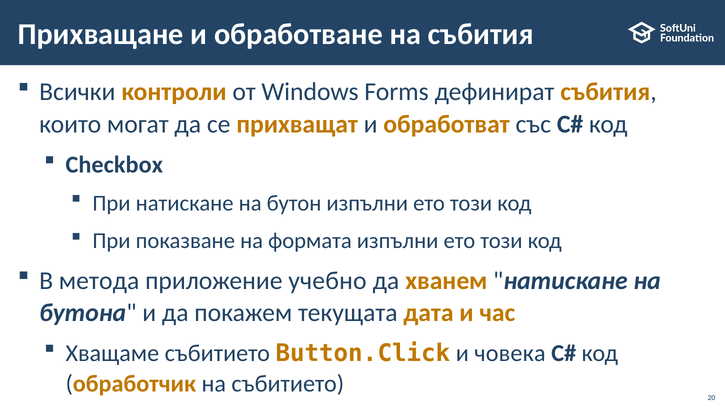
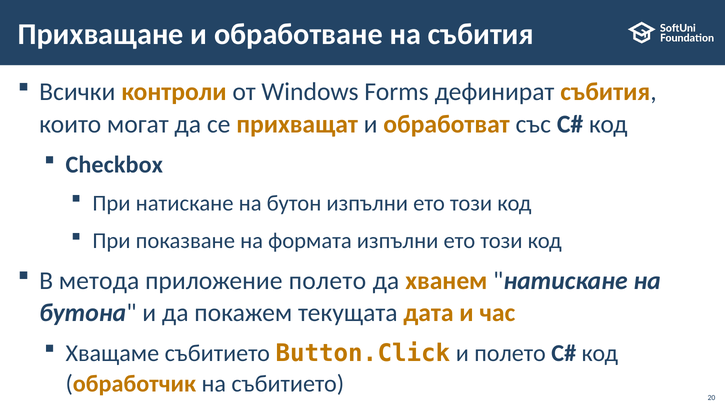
приложение учебно: учебно -> полето
и човека: човека -> полето
